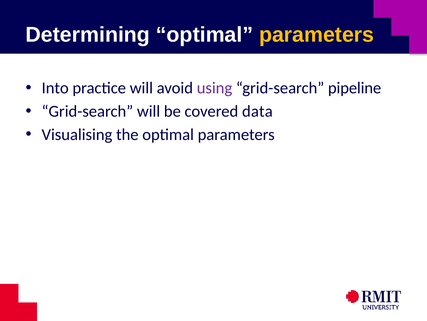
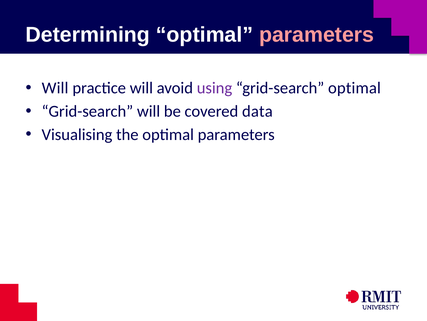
parameters at (317, 35) colour: yellow -> pink
Into at (55, 88): Into -> Will
grid-search pipeline: pipeline -> optimal
